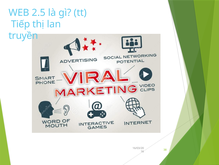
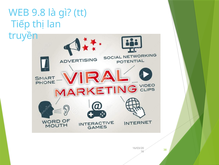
2.5: 2.5 -> 9.8
